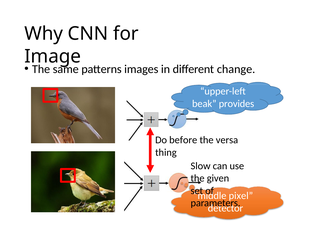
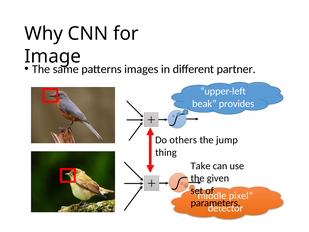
change: change -> partner
before: before -> others
versa: versa -> jump
Slow: Slow -> Take
